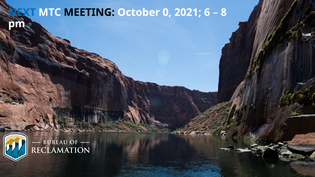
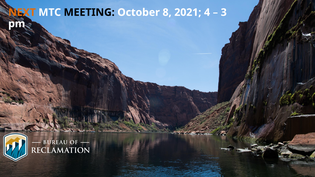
NEXT colour: blue -> orange
0: 0 -> 8
6: 6 -> 4
8: 8 -> 3
